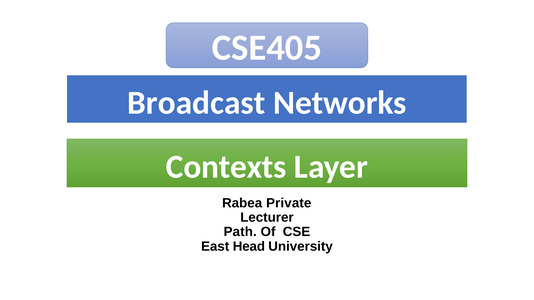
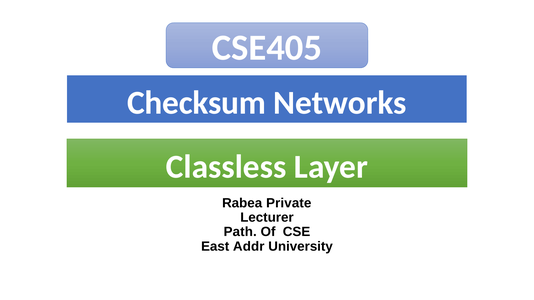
Broadcast: Broadcast -> Checksum
Contexts: Contexts -> Classless
Head: Head -> Addr
